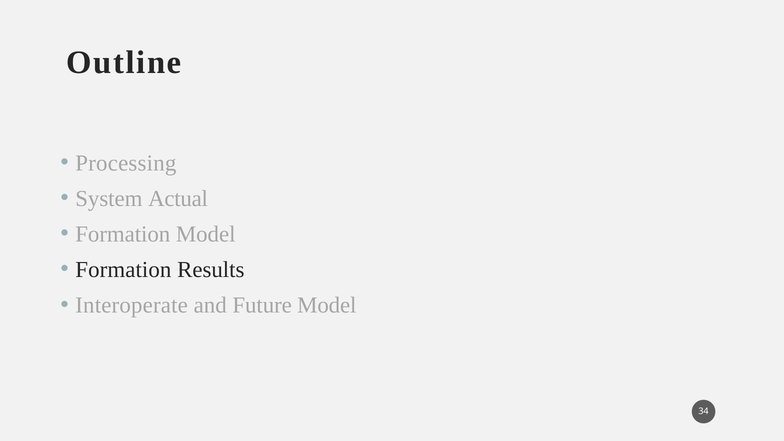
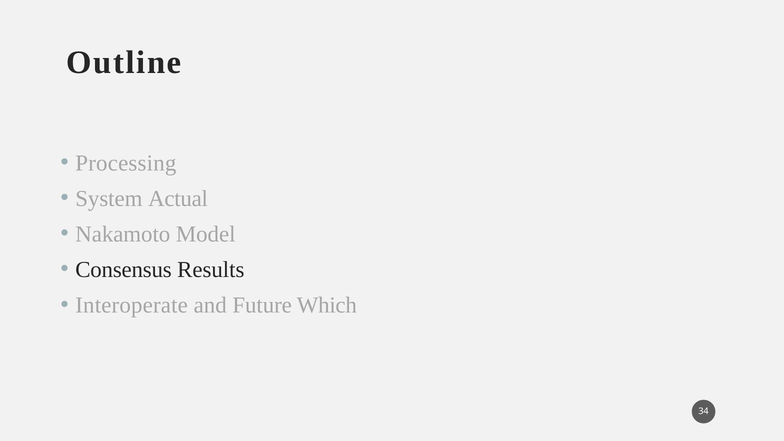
Formation at (123, 234): Formation -> Nakamoto
Formation at (123, 270): Formation -> Consensus
Future Model: Model -> Which
